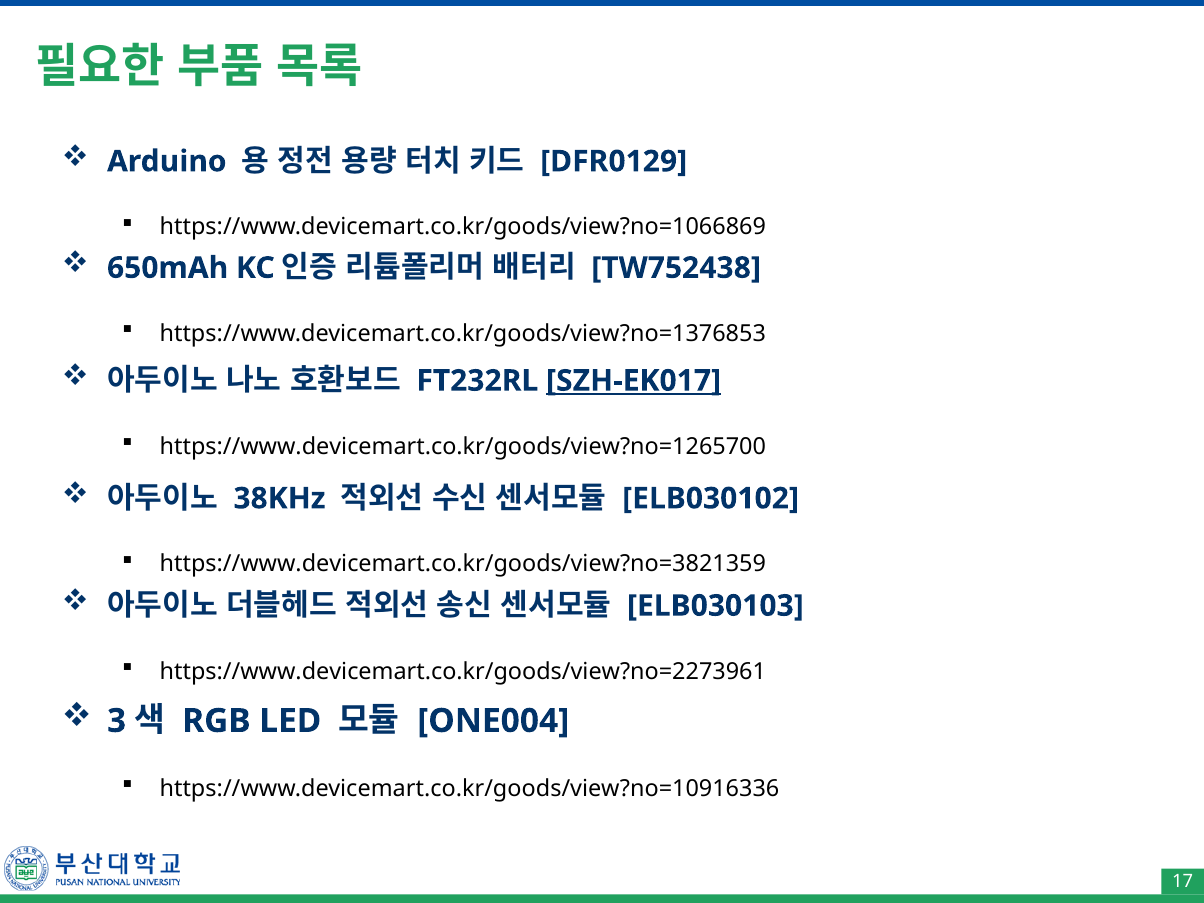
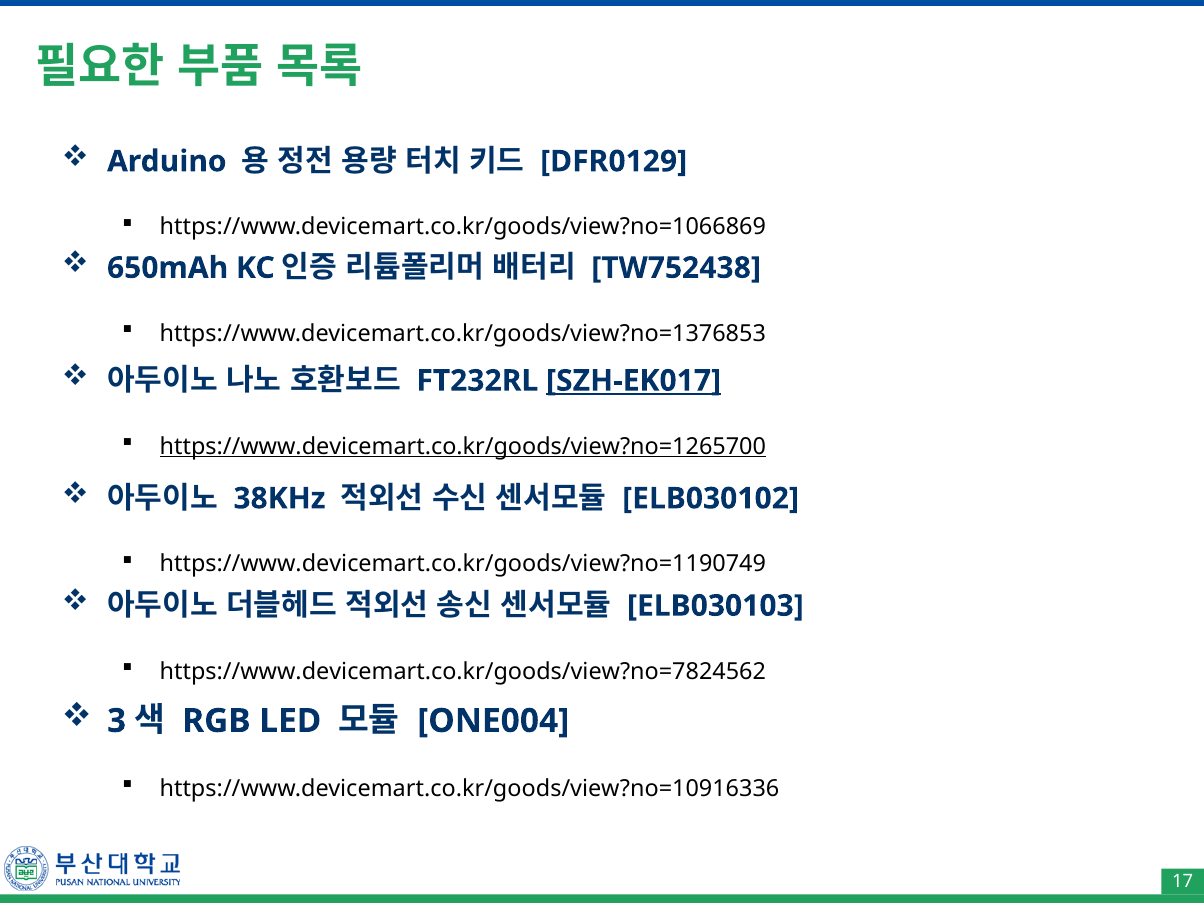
https://www.devicemart.co.kr/goods/view?no=1265700 underline: none -> present
https://www.devicemart.co.kr/goods/view?no=3821359: https://www.devicemart.co.kr/goods/view?no=3821359 -> https://www.devicemart.co.kr/goods/view?no=1190749
https://www.devicemart.co.kr/goods/view?no=2273961: https://www.devicemart.co.kr/goods/view?no=2273961 -> https://www.devicemart.co.kr/goods/view?no=7824562
